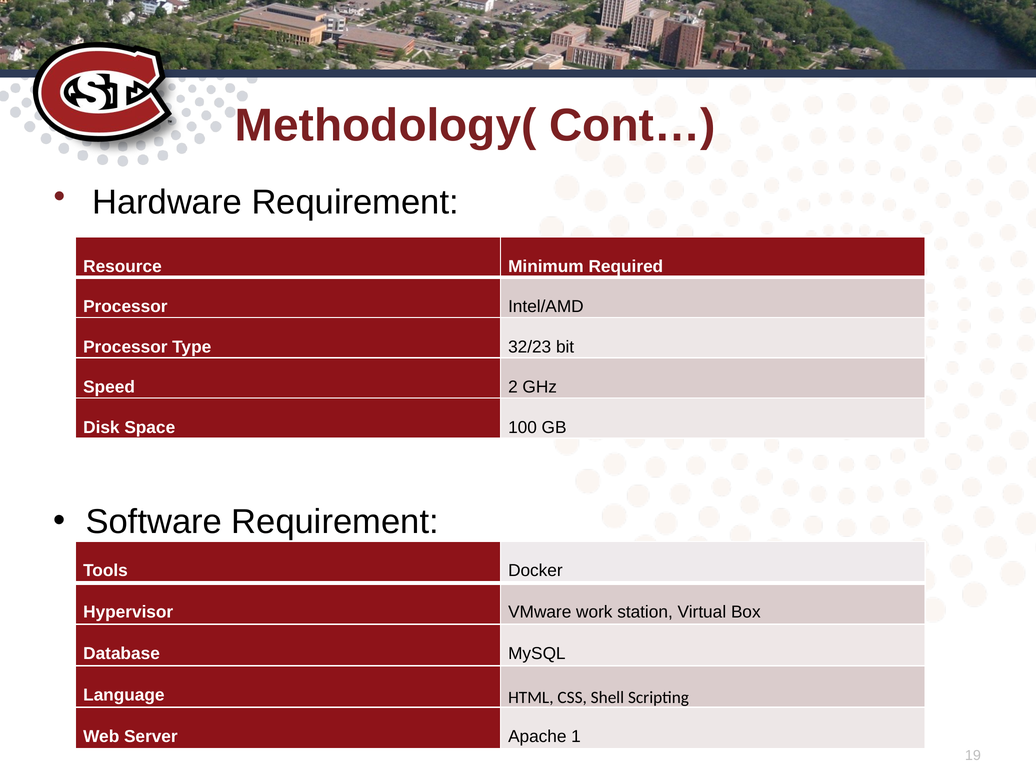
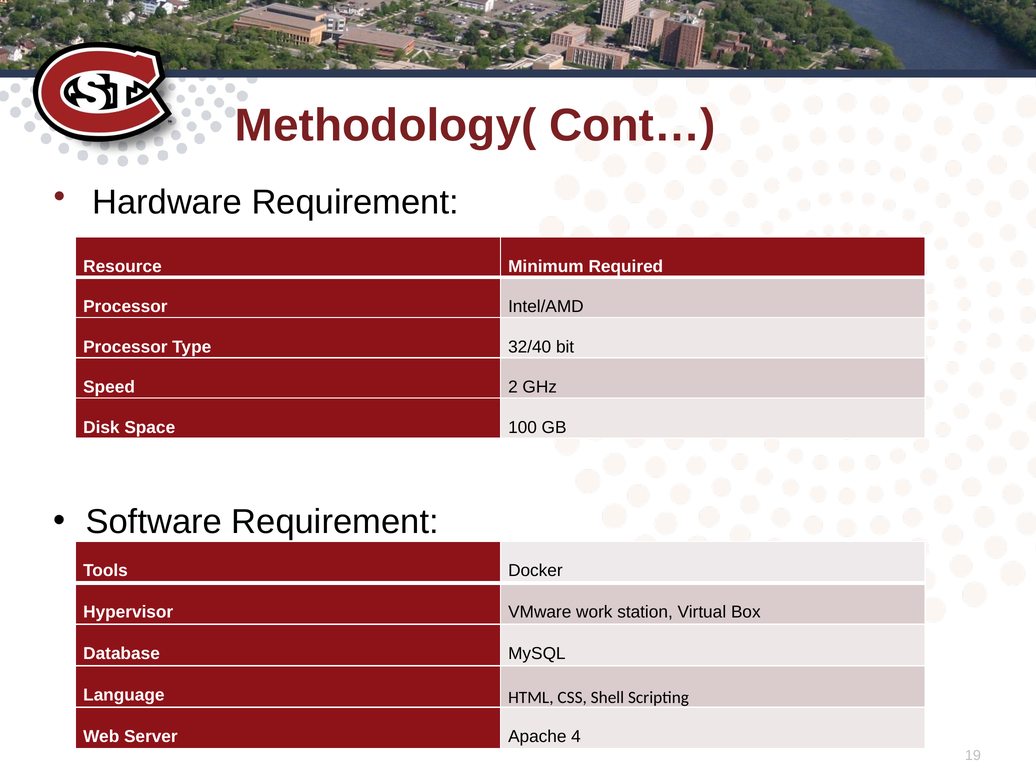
32/23: 32/23 -> 32/40
1: 1 -> 4
